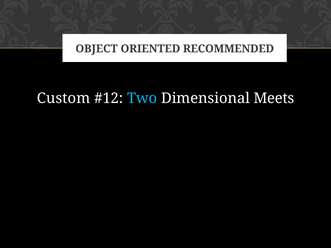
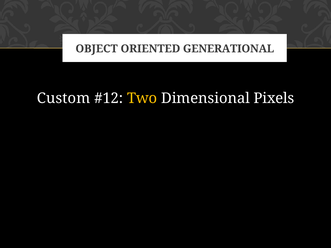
RECOMMENDED: RECOMMENDED -> GENERATIONAL
Two colour: light blue -> yellow
Meets: Meets -> Pixels
